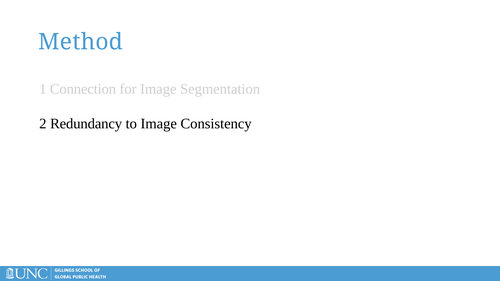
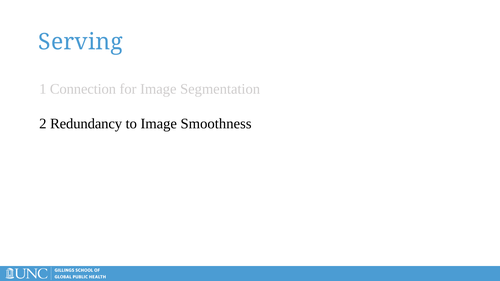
Method: Method -> Serving
Consistency: Consistency -> Smoothness
